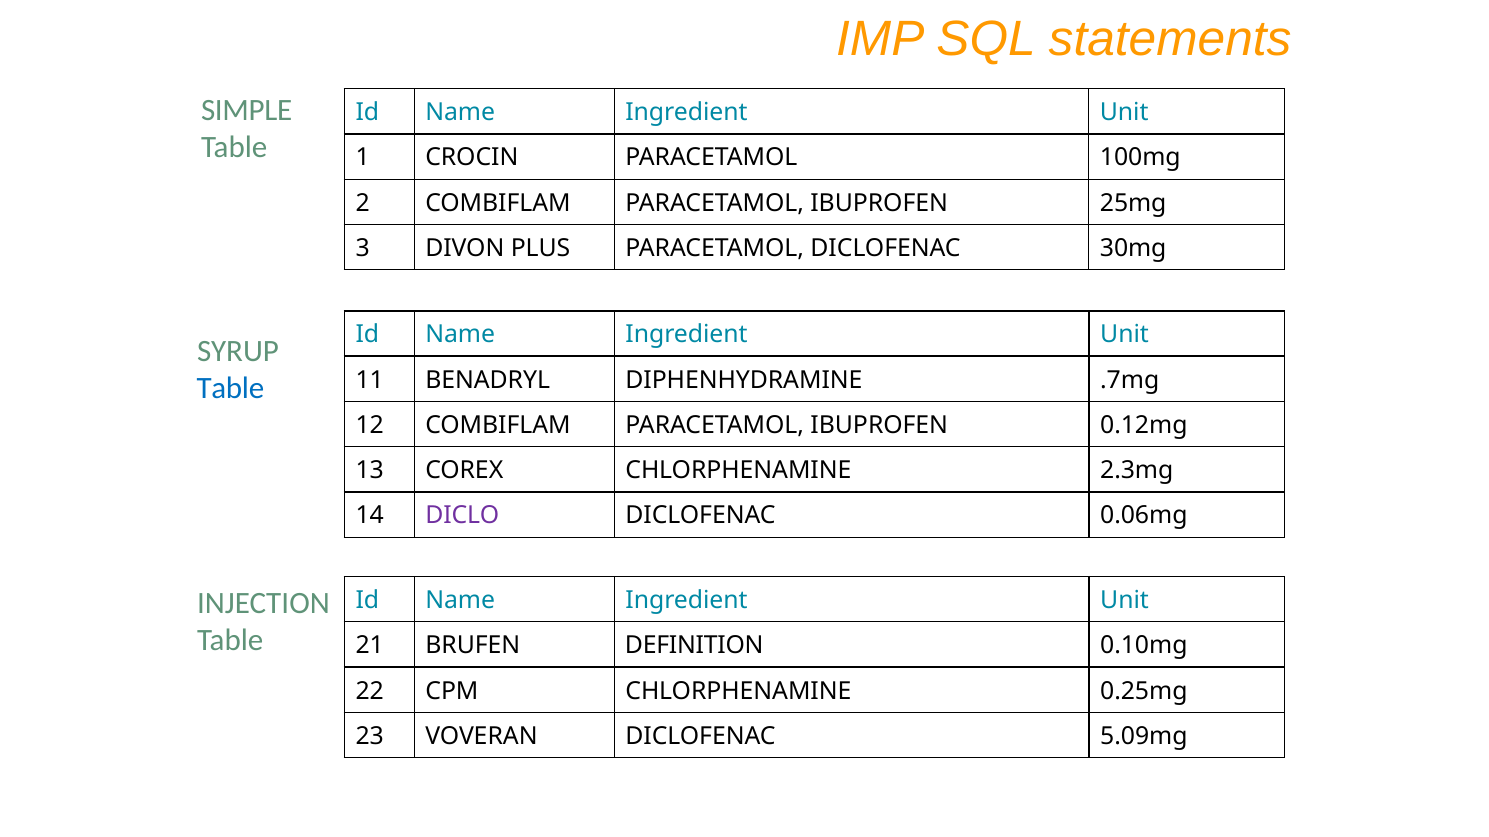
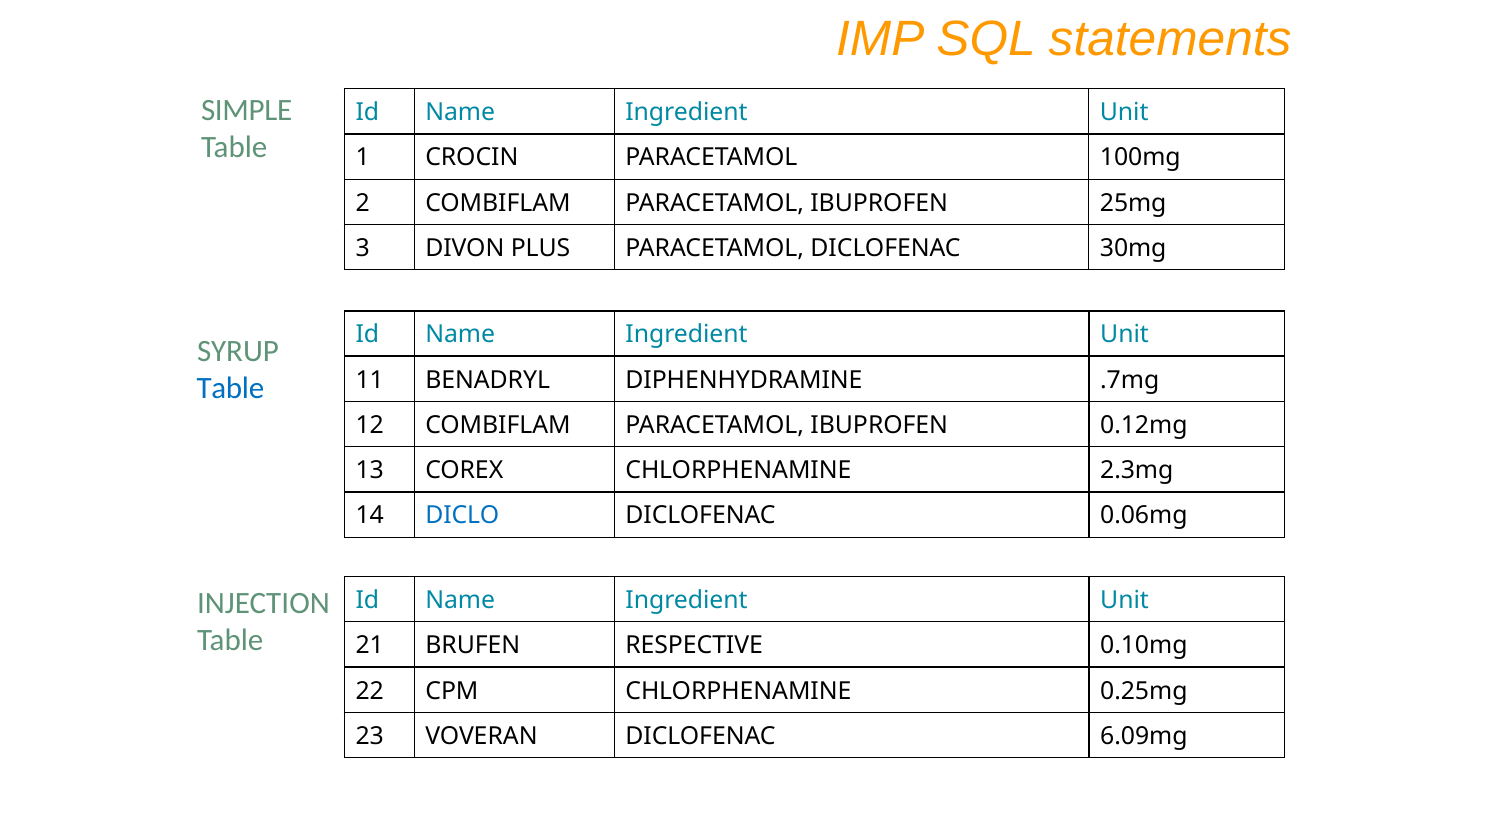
DICLO colour: purple -> blue
DEFINITION: DEFINITION -> RESPECTIVE
5.09mg: 5.09mg -> 6.09mg
